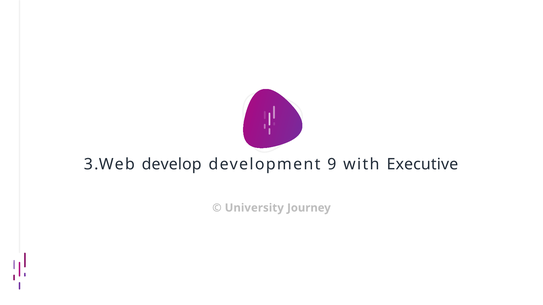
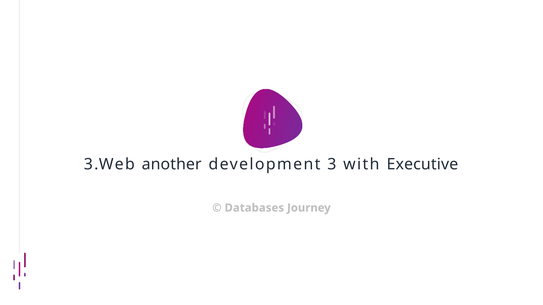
develop: develop -> another
9: 9 -> 3
University: University -> Databases
